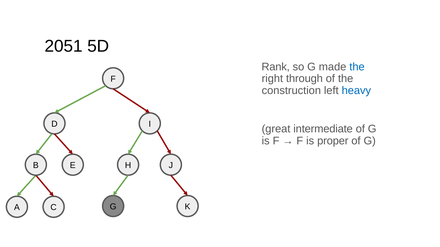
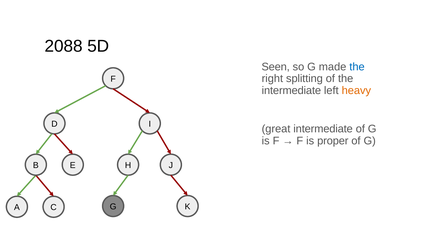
2051: 2051 -> 2088
Rank: Rank -> Seen
through: through -> splitting
construction at (291, 91): construction -> intermediate
heavy colour: blue -> orange
